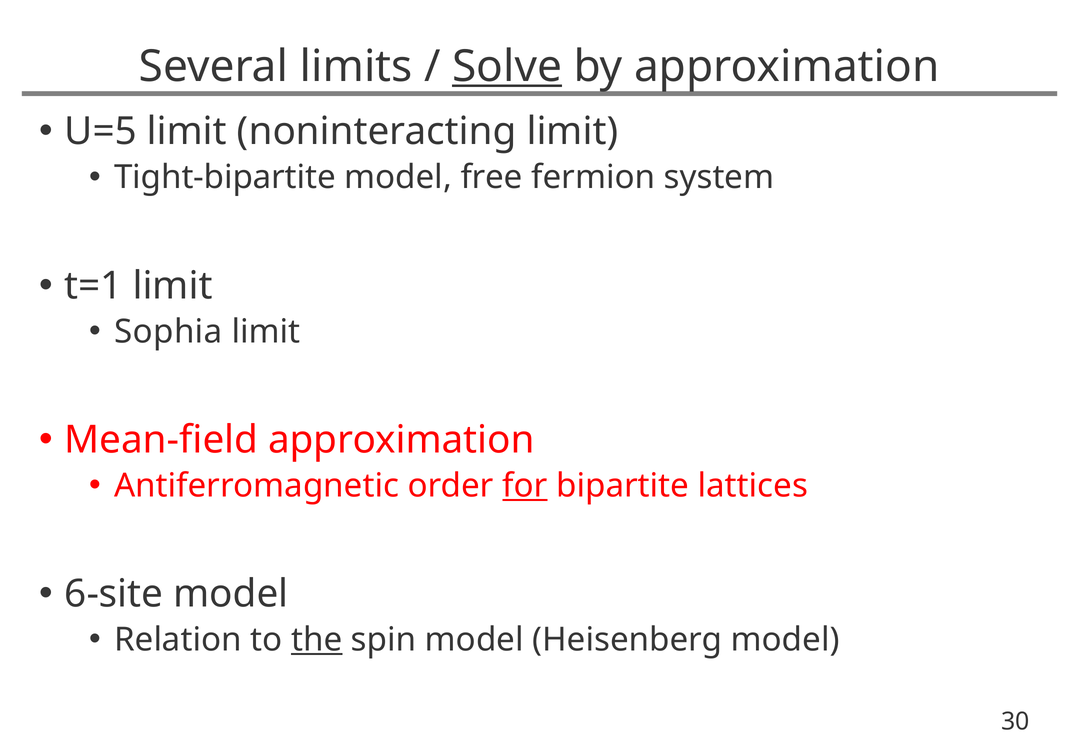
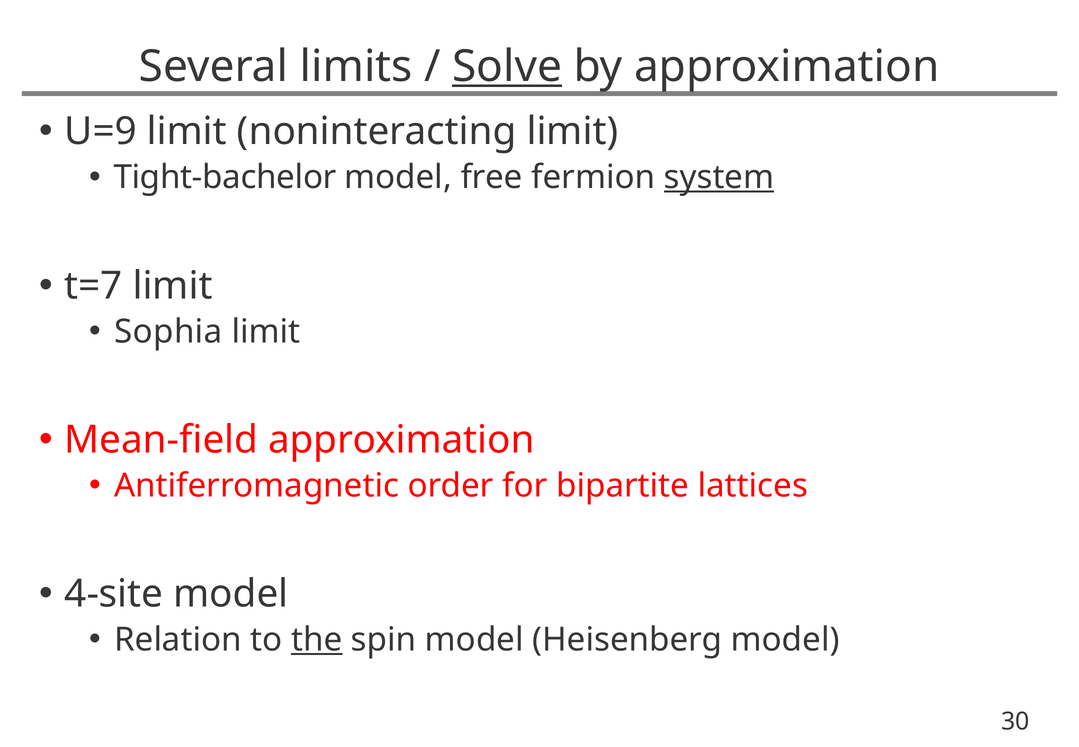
U=5: U=5 -> U=9
Tight-bipartite: Tight-bipartite -> Tight-bachelor
system underline: none -> present
t=1: t=1 -> t=7
for underline: present -> none
6-site: 6-site -> 4-site
